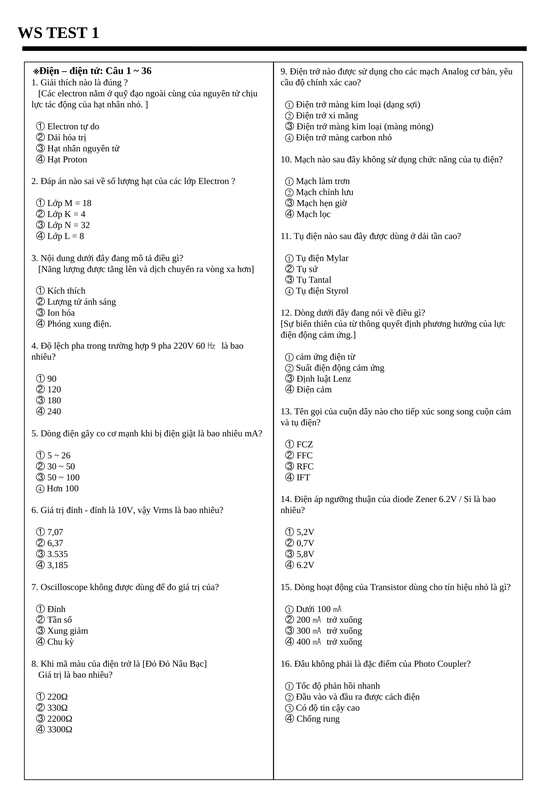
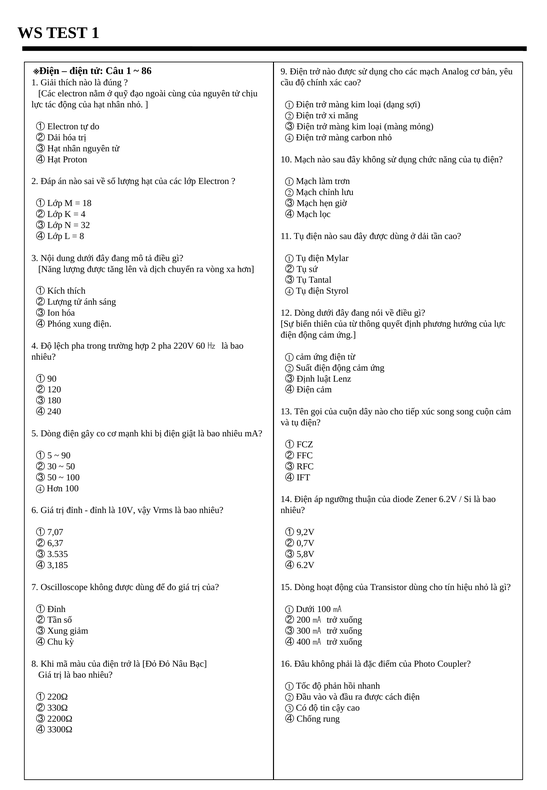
36: 36 -> 86
hợp 9: 9 -> 2
26 at (66, 456): 26 -> 90
5,2V: 5,2V -> 9,2V
